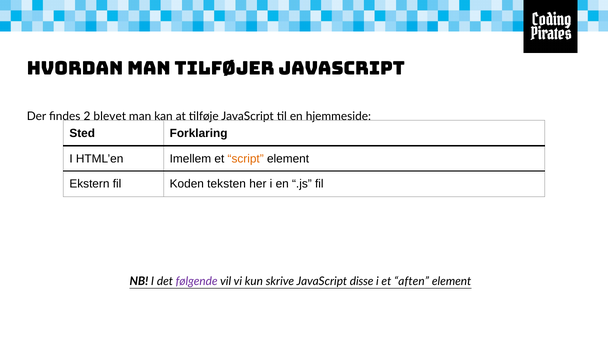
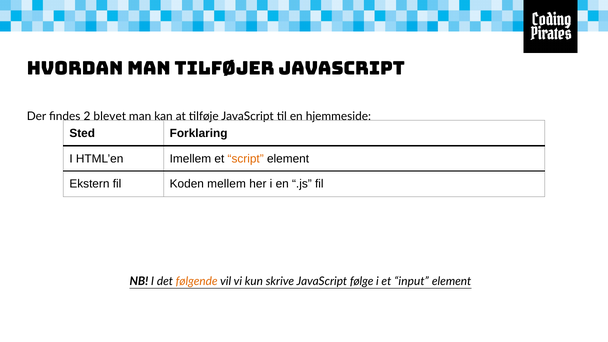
teksten: teksten -> mellem
følgende colour: purple -> orange
disse: disse -> følge
aften: aften -> input
